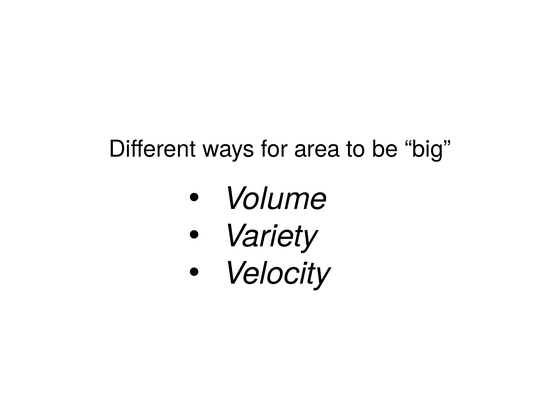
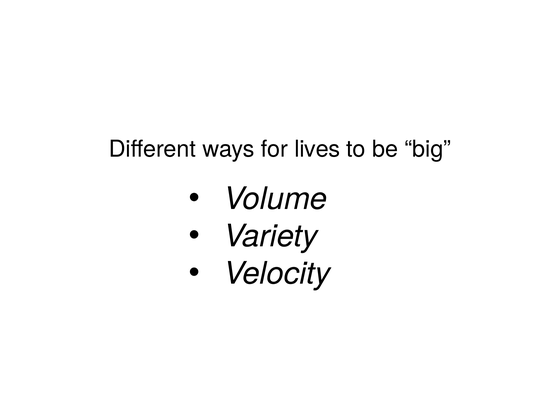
area: area -> lives
